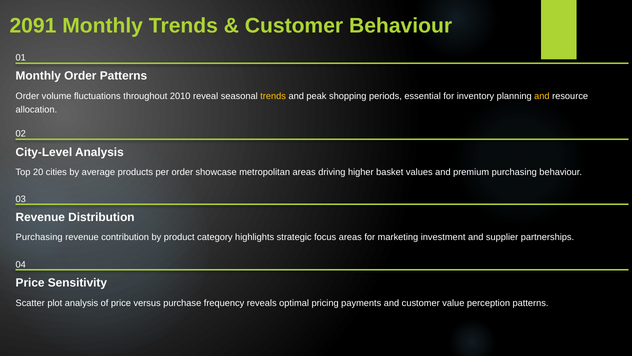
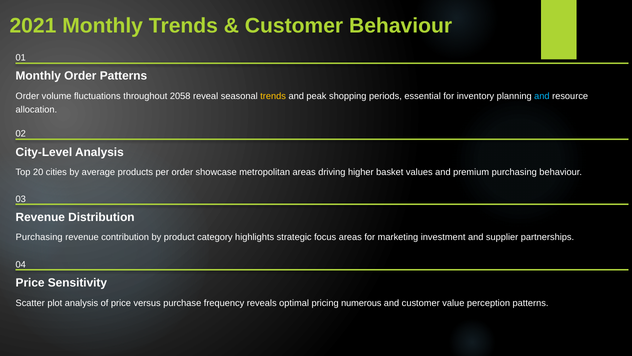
2091: 2091 -> 2021
2010: 2010 -> 2058
and at (542, 96) colour: yellow -> light blue
payments: payments -> numerous
